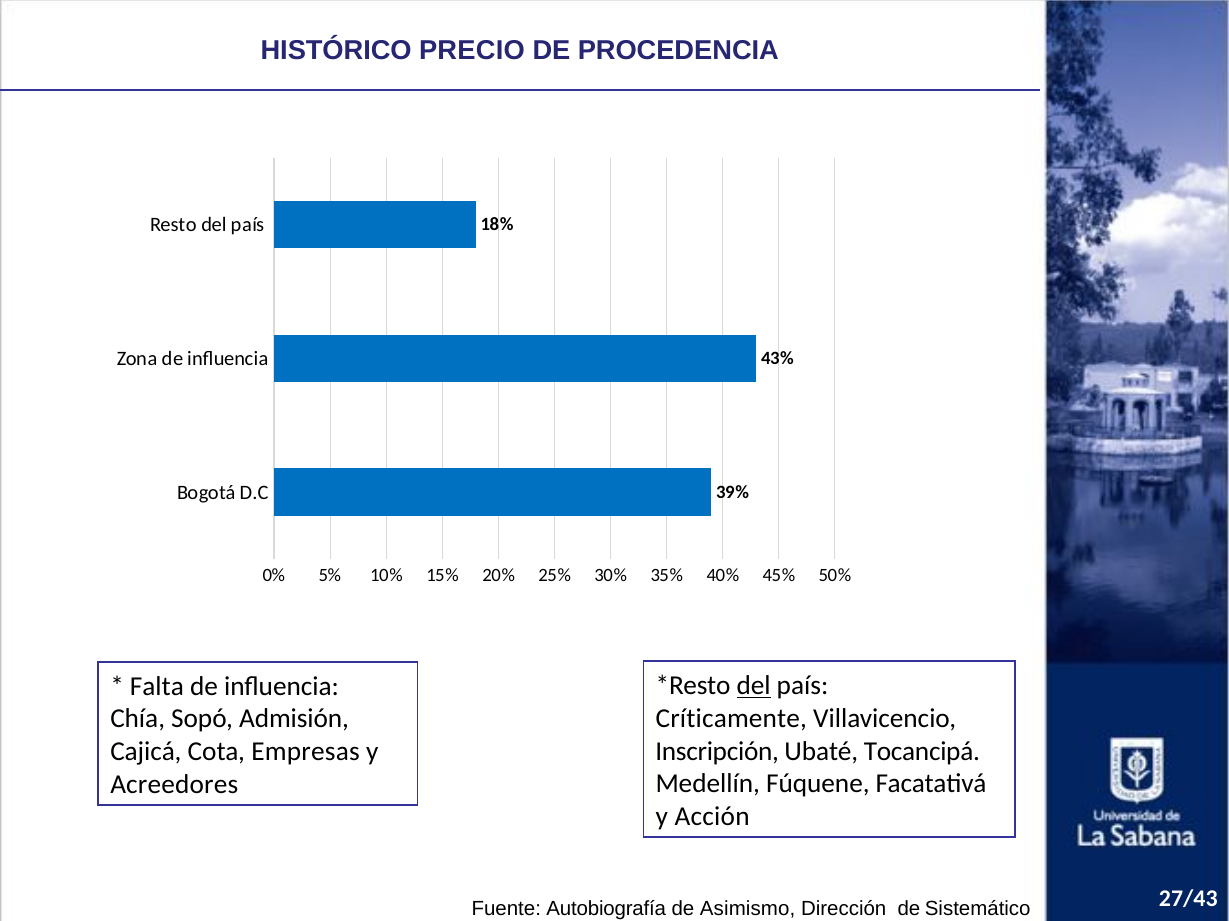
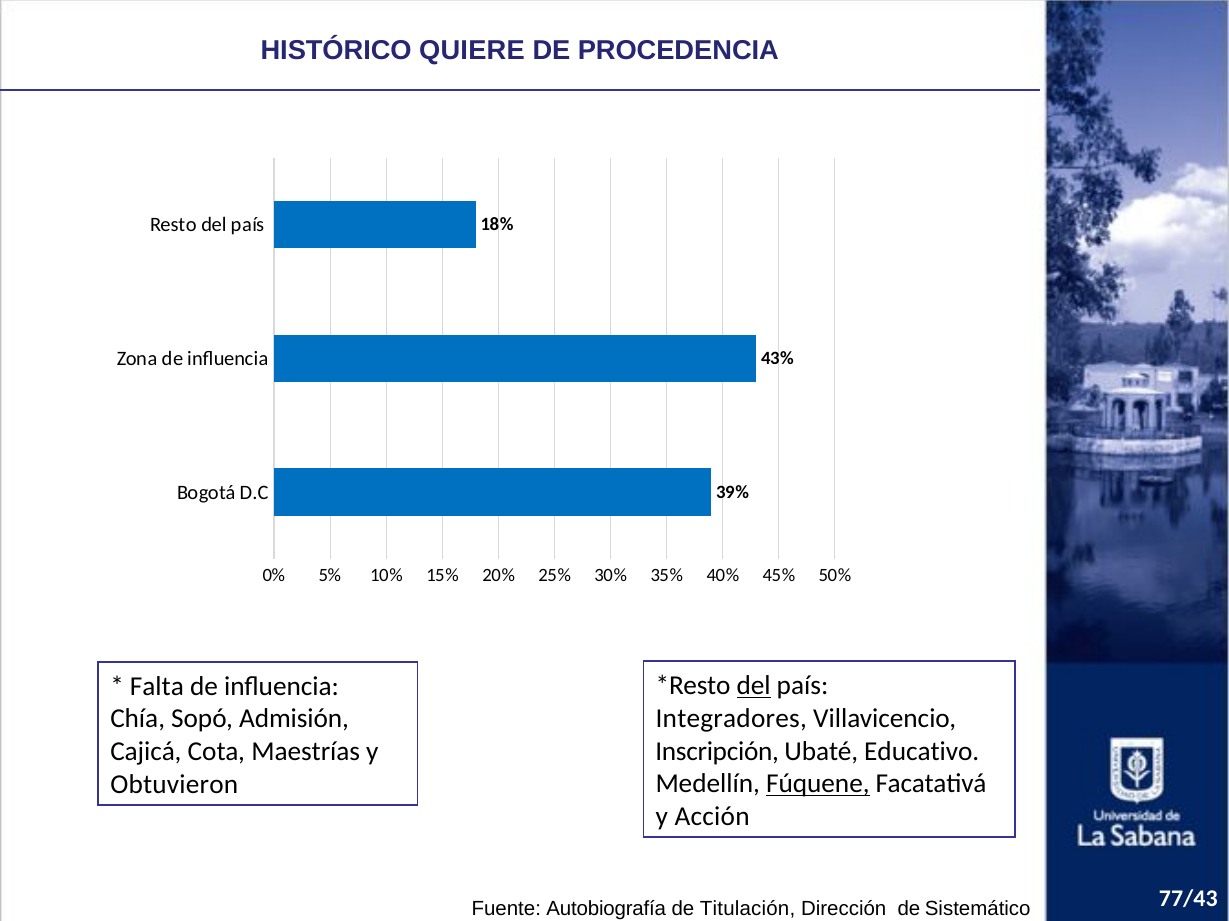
PRECIO: PRECIO -> QUIERE
Críticamente: Críticamente -> Integradores
Tocancipá: Tocancipá -> Educativo
Empresas: Empresas -> Maestrías
Fúquene underline: none -> present
Acreedores: Acreedores -> Obtuvieron
27/43: 27/43 -> 77/43
Asimismo: Asimismo -> Titulación
